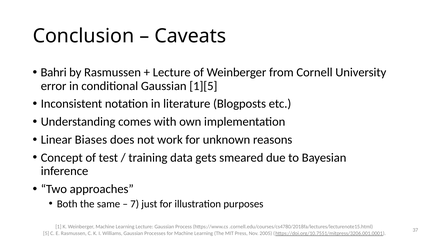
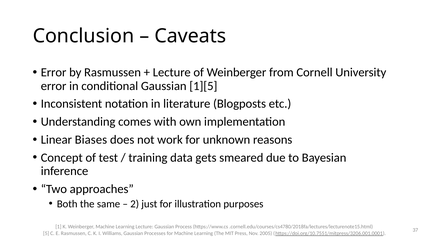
Bahri at (54, 73): Bahri -> Error
7: 7 -> 2
